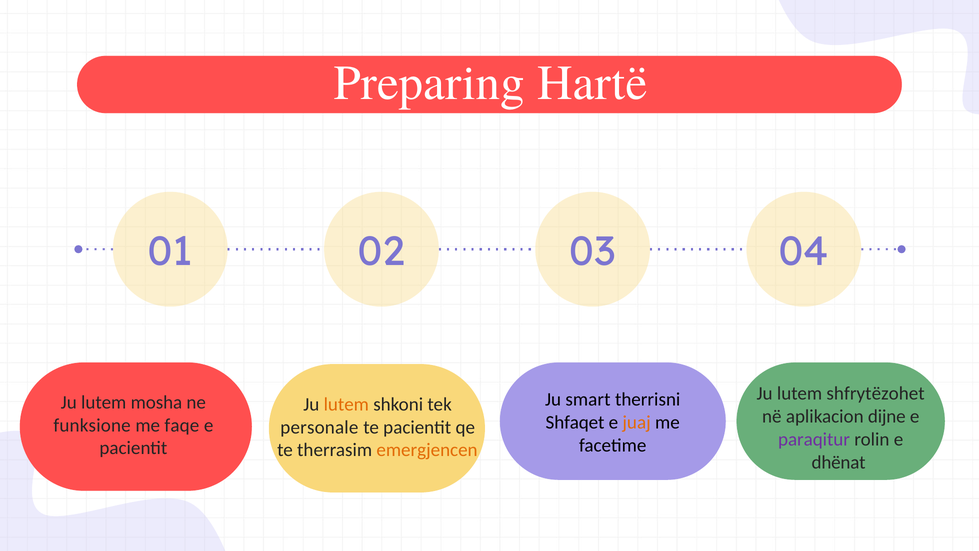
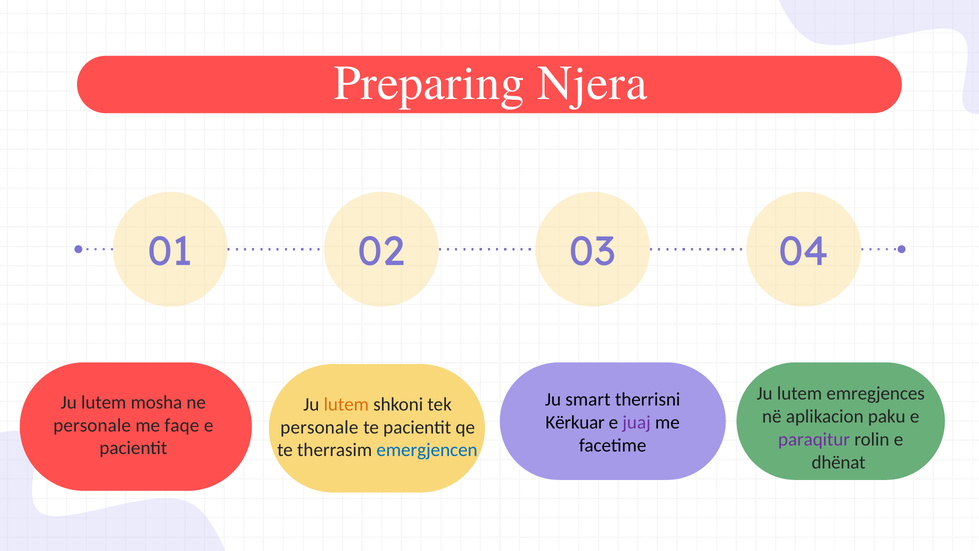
Hartë: Hartë -> Njera
shfrytëzohet: shfrytëzohet -> emregjences
dijne: dijne -> paku
Shfaqet: Shfaqet -> Kërkuar
juaj colour: orange -> purple
funksione at (92, 425): funksione -> personale
emergjencen colour: orange -> blue
